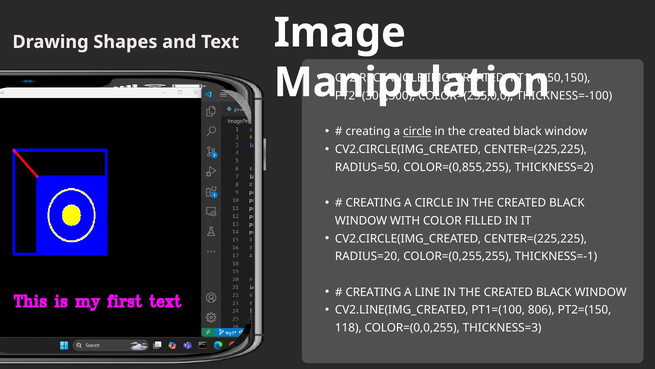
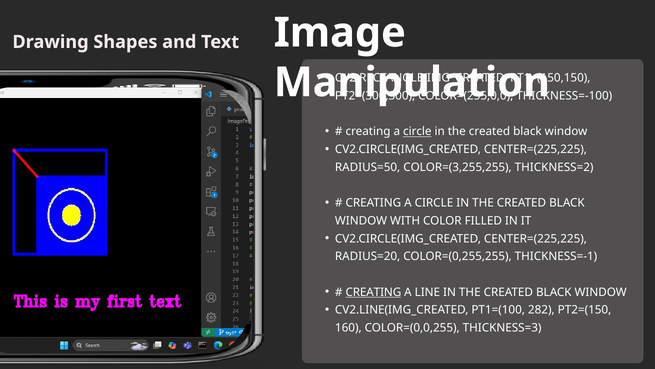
COLOR=(0,855,255: COLOR=(0,855,255 -> COLOR=(3,255,255
CREATING at (373, 292) underline: none -> present
806: 806 -> 282
118: 118 -> 160
